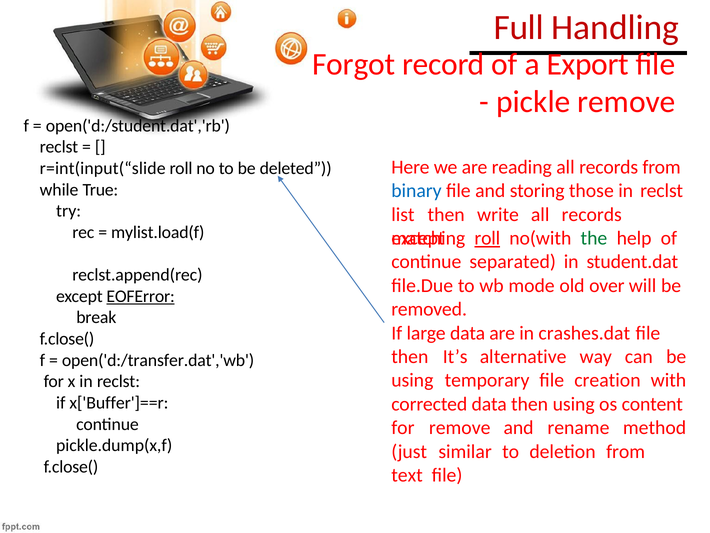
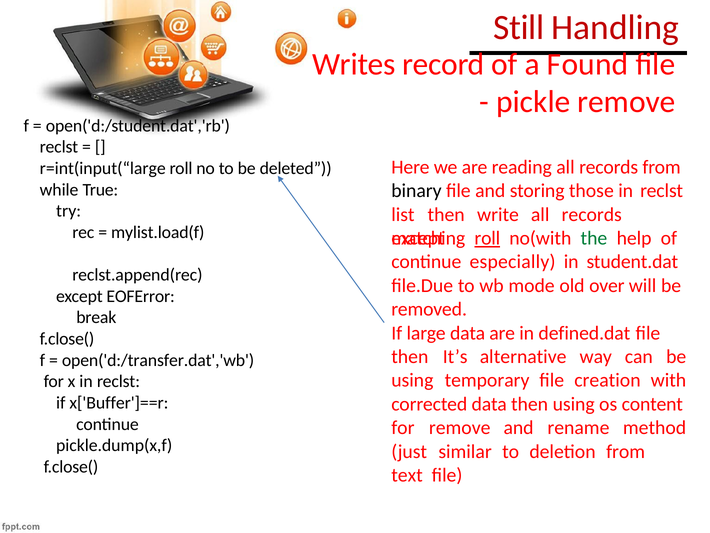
Full: Full -> Still
Forgot: Forgot -> Writes
Export: Export -> Found
r=int(input(“slide: r=int(input(“slide -> r=int(input(“large
binary colour: blue -> black
separated: separated -> especially
EOFError underline: present -> none
crashes.dat: crashes.dat -> defined.dat
